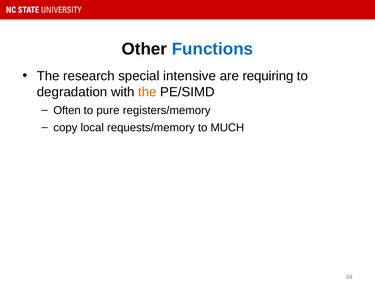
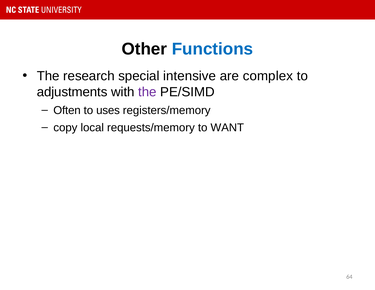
requiring: requiring -> complex
degradation: degradation -> adjustments
the at (147, 92) colour: orange -> purple
pure: pure -> uses
MUCH: MUCH -> WANT
